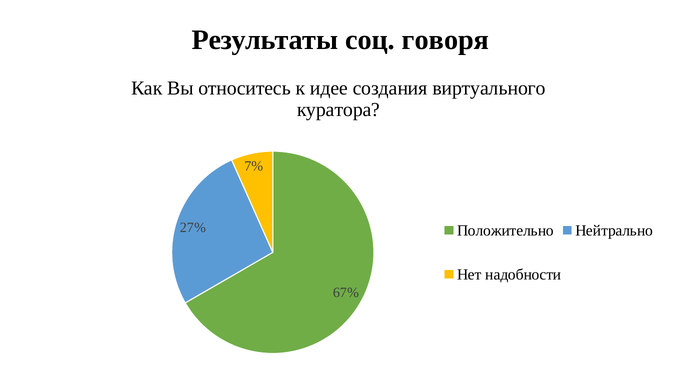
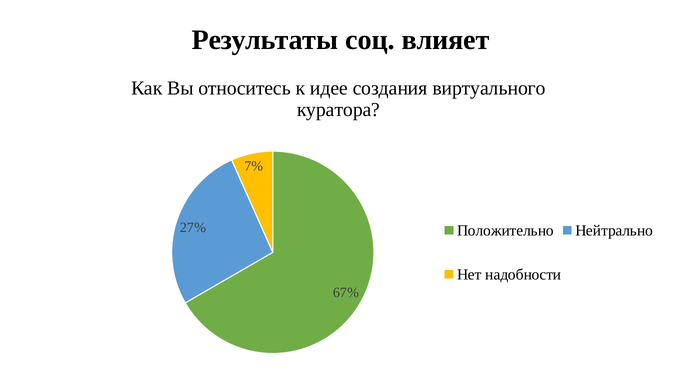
говоря: говоря -> влияет
